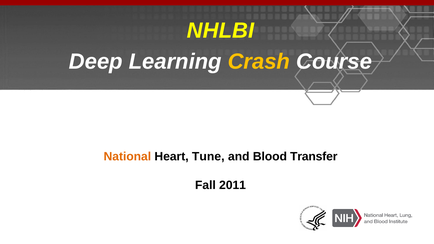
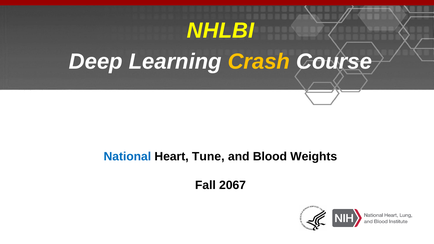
National colour: orange -> blue
Transfer: Transfer -> Weights
2011: 2011 -> 2067
